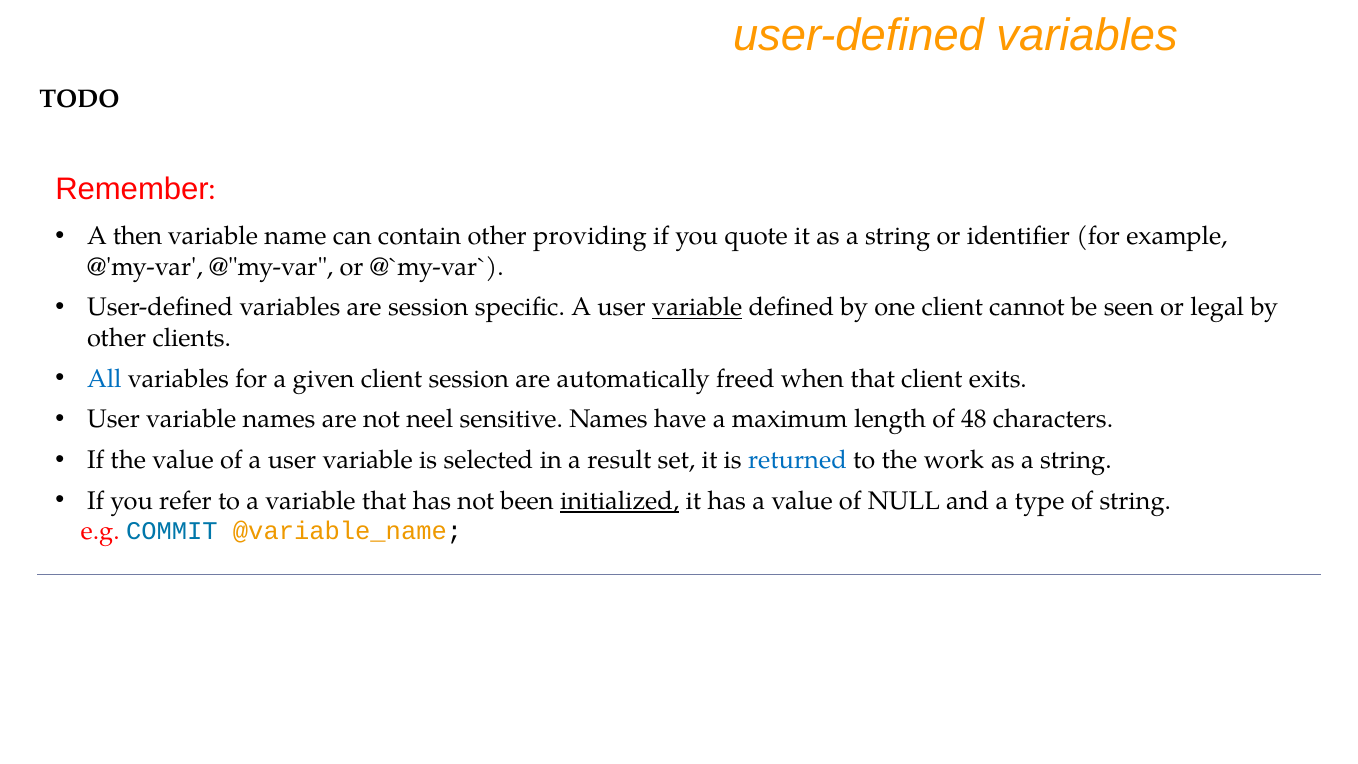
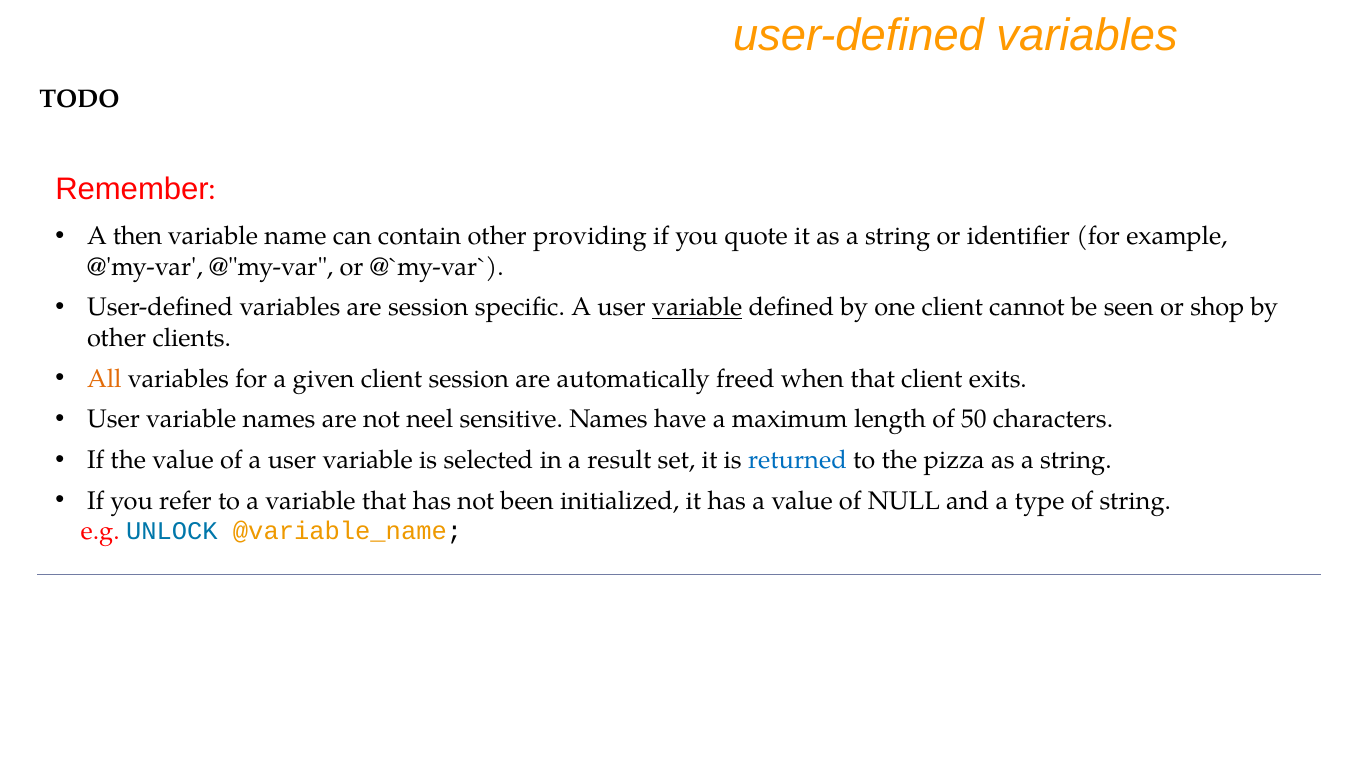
legal: legal -> shop
All colour: blue -> orange
48: 48 -> 50
work: work -> pizza
initialized underline: present -> none
COMMIT: COMMIT -> UNLOCK
